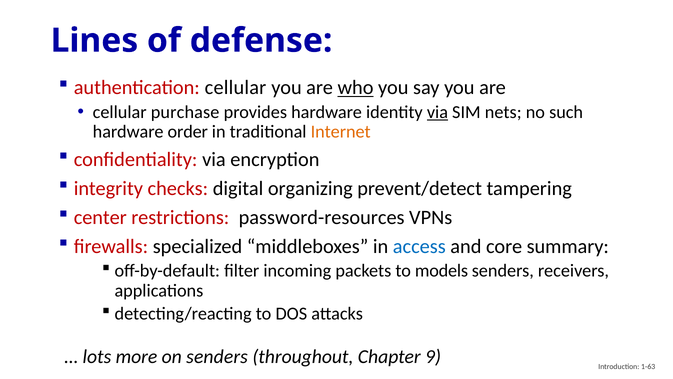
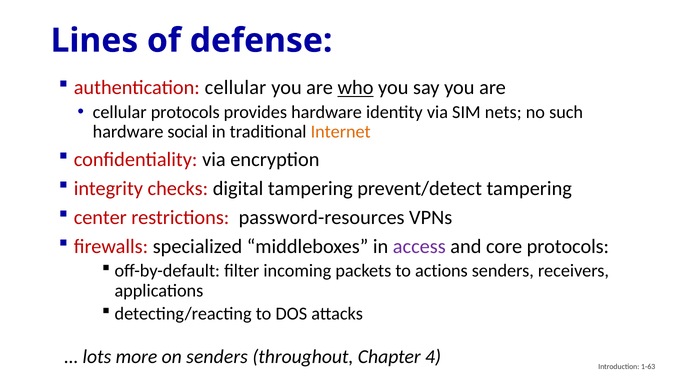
cellular purchase: purchase -> protocols
via at (437, 112) underline: present -> none
order: order -> social
digital organizing: organizing -> tampering
access colour: blue -> purple
core summary: summary -> protocols
models: models -> actions
9: 9 -> 4
